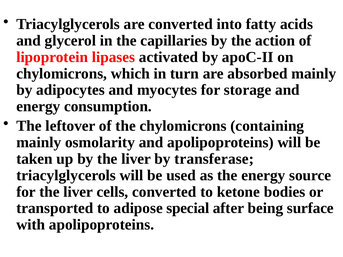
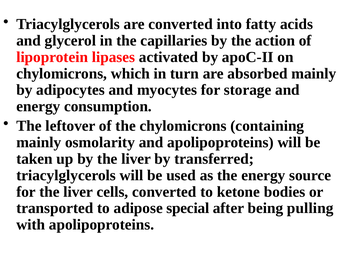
transferase: transferase -> transferred
surface: surface -> pulling
